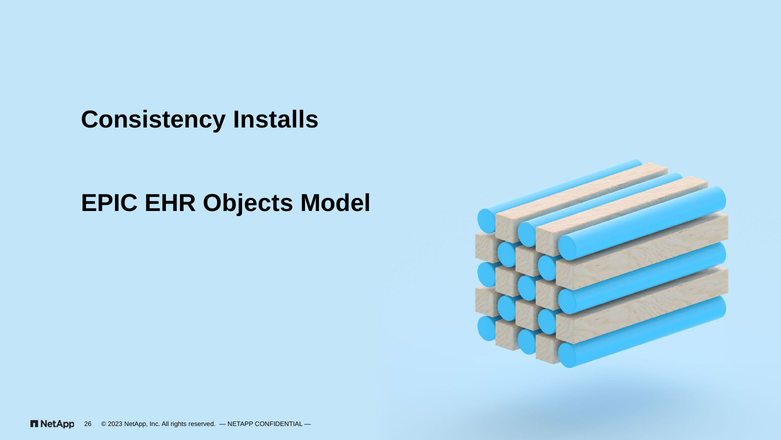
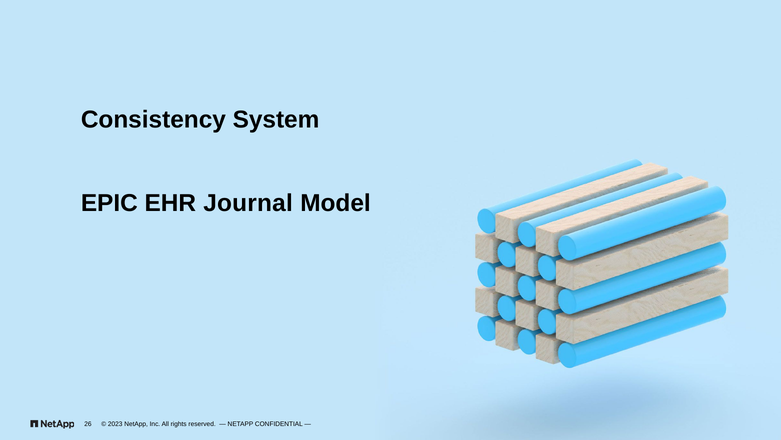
Installs: Installs -> System
Objects: Objects -> Journal
